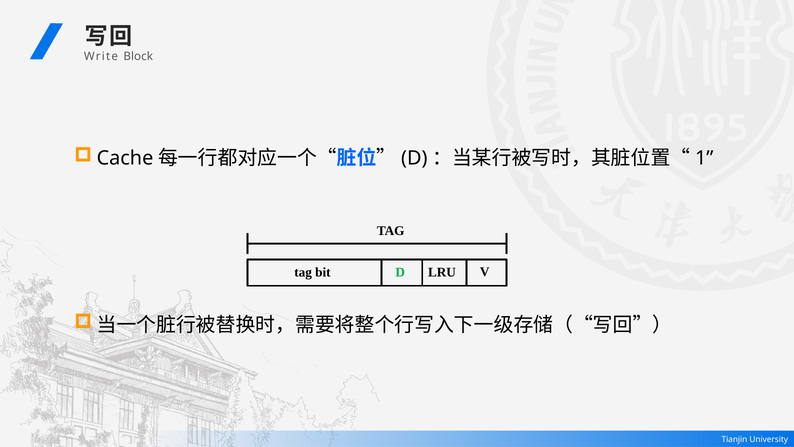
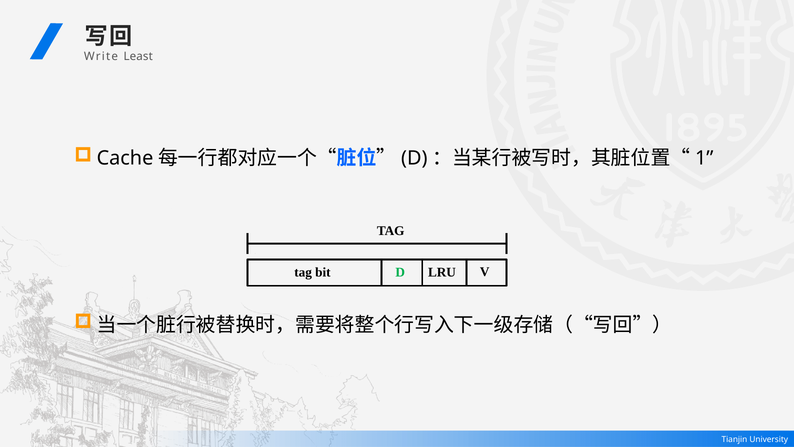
Block: Block -> Least
